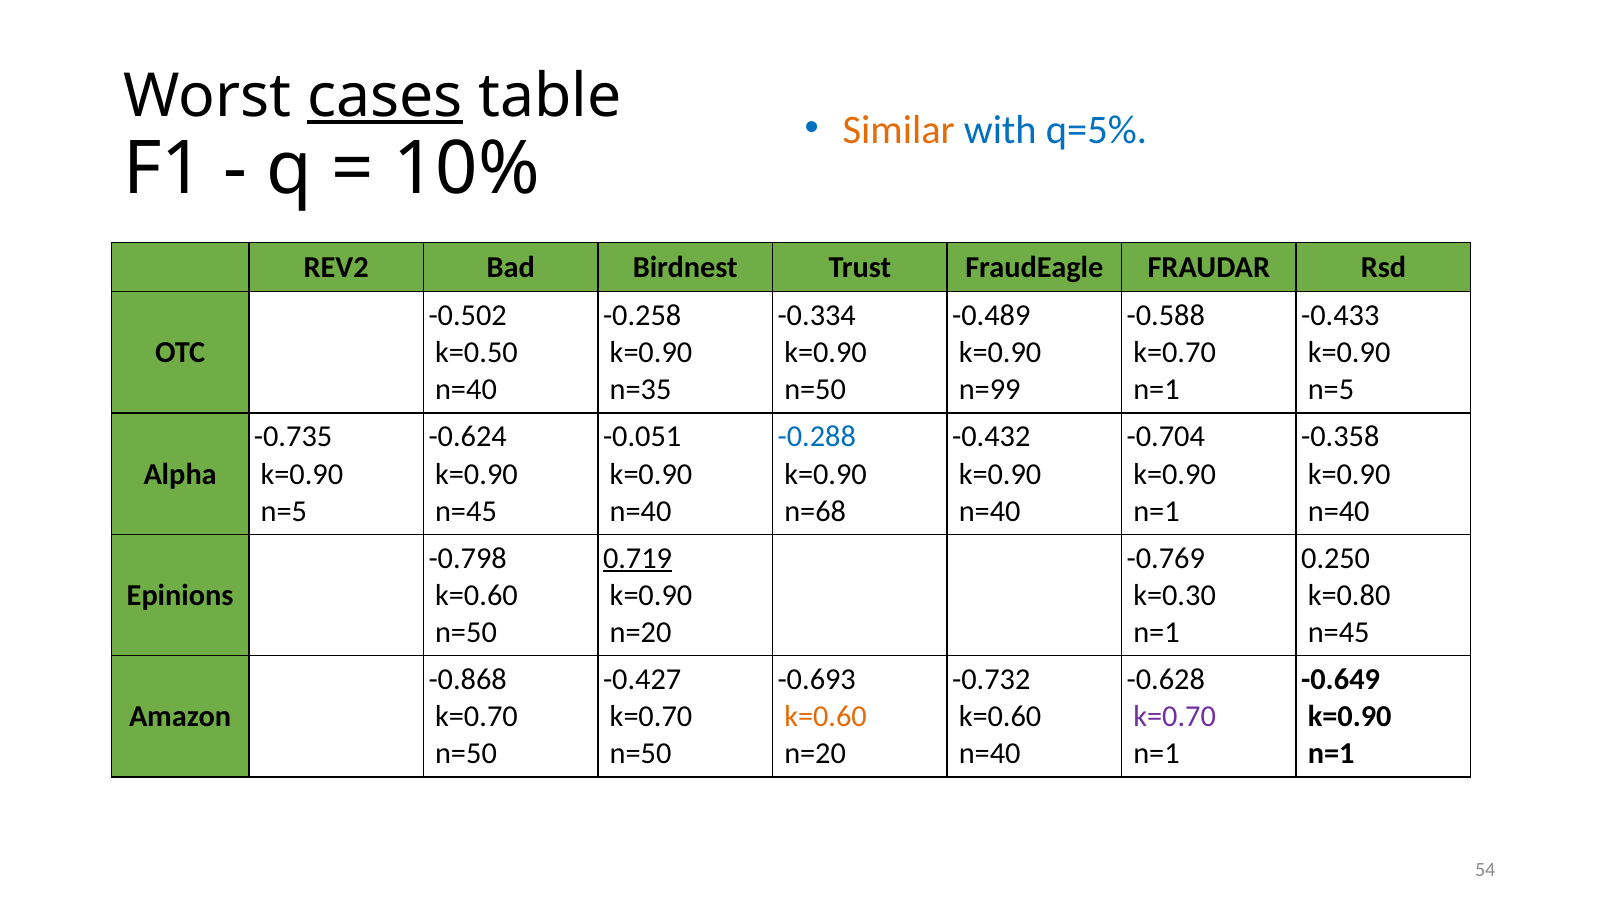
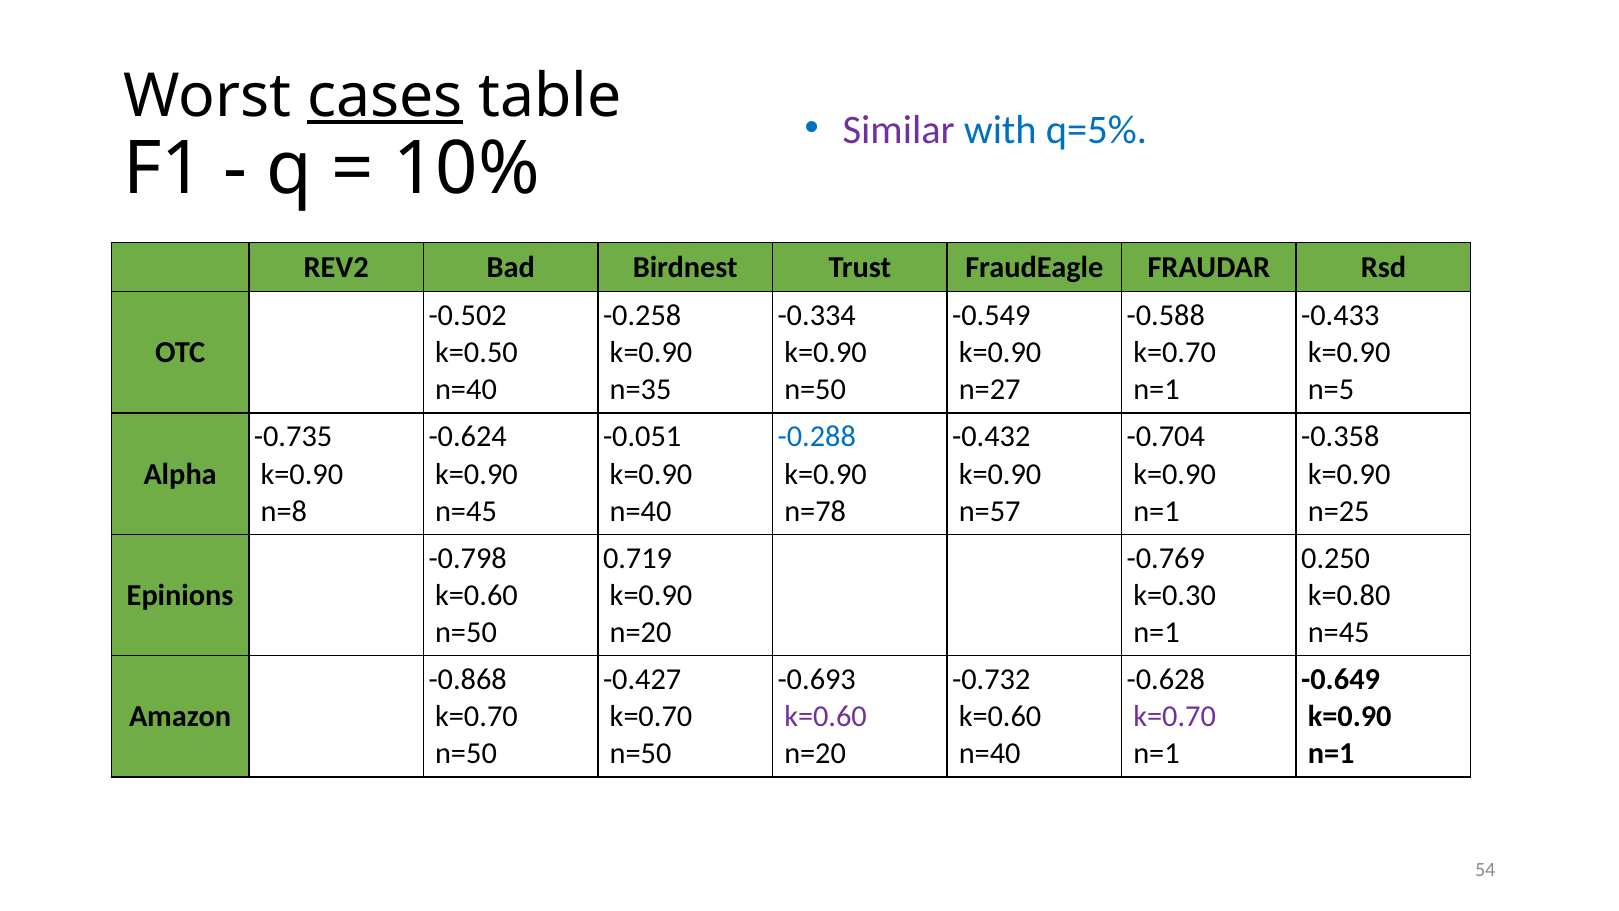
Similar colour: orange -> purple
-0.489: -0.489 -> -0.549
n=99: n=99 -> n=27
n=5 at (284, 511): n=5 -> n=8
n=68: n=68 -> n=78
n=40 at (990, 511): n=40 -> n=57
n=40 at (1339, 511): n=40 -> n=25
0.719 underline: present -> none
k=0.60 at (826, 716) colour: orange -> purple
